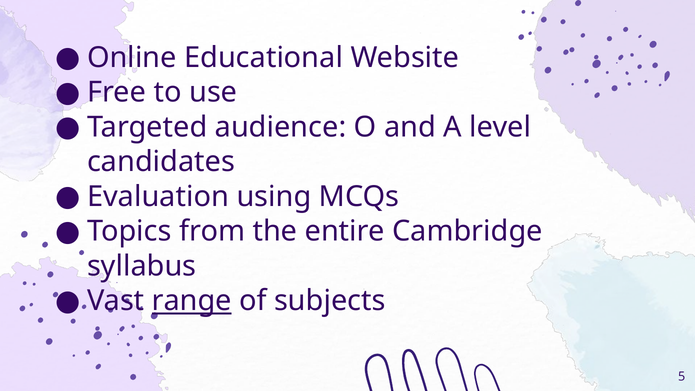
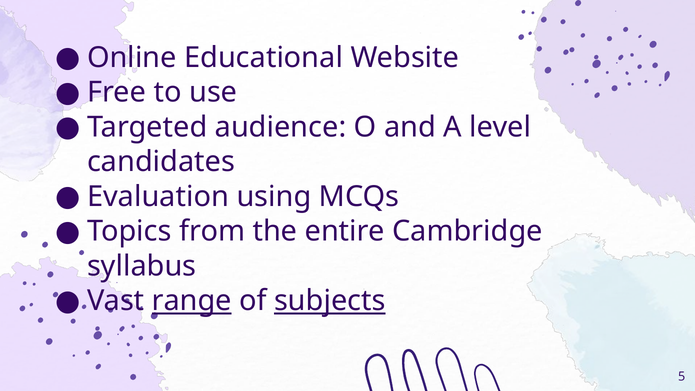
subjects underline: none -> present
